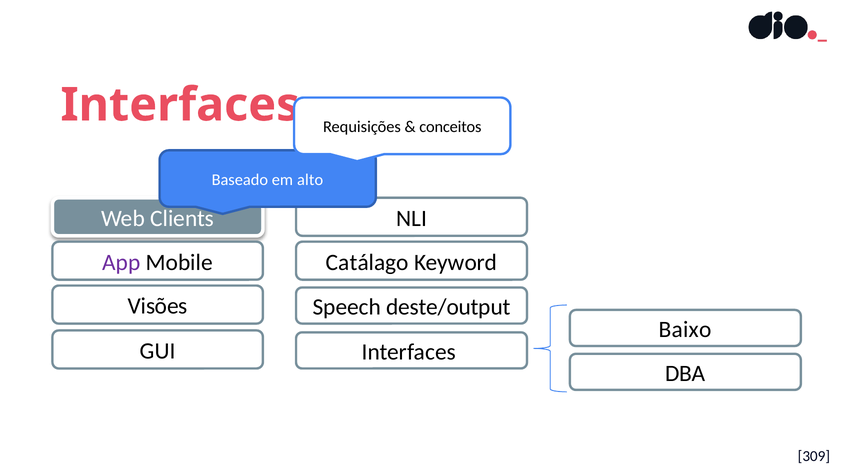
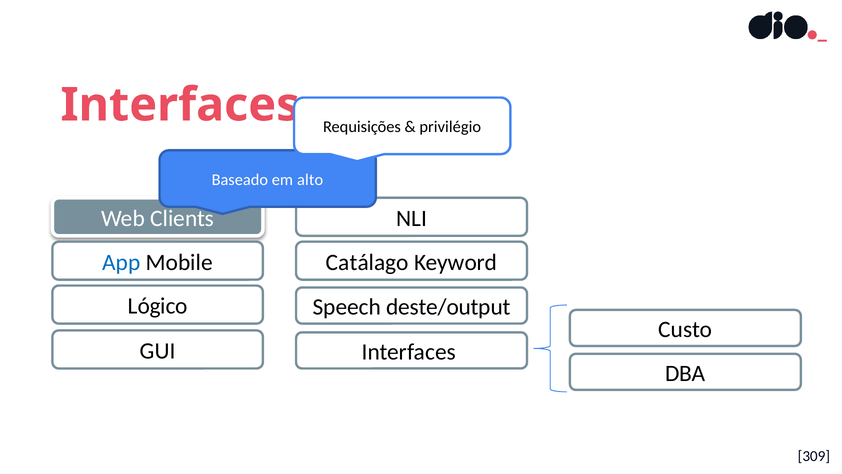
conceitos: conceitos -> privilégio
App colour: purple -> blue
Visões: Visões -> Lógico
Baixo: Baixo -> Custo
